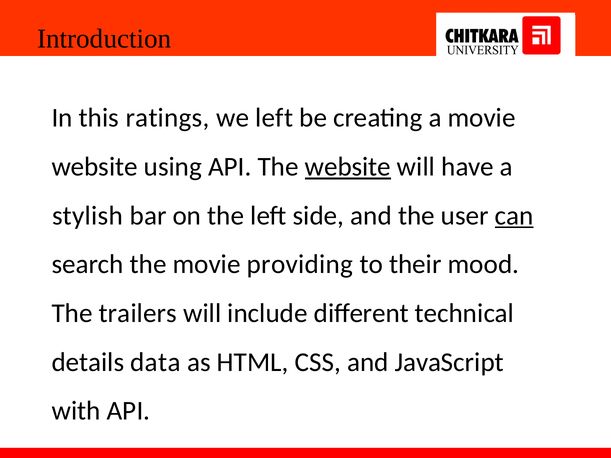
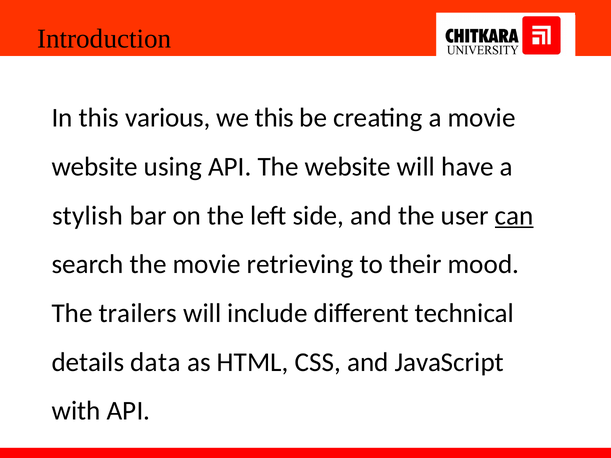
ratings: ratings -> various
we left: left -> this
website at (348, 167) underline: present -> none
providing: providing -> retrieving
